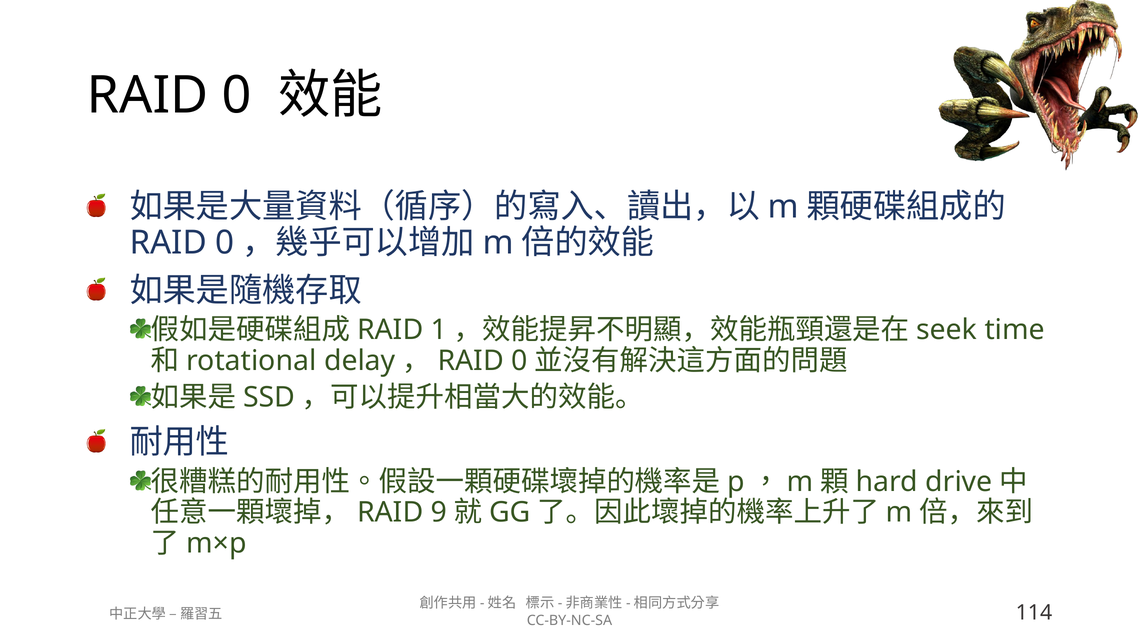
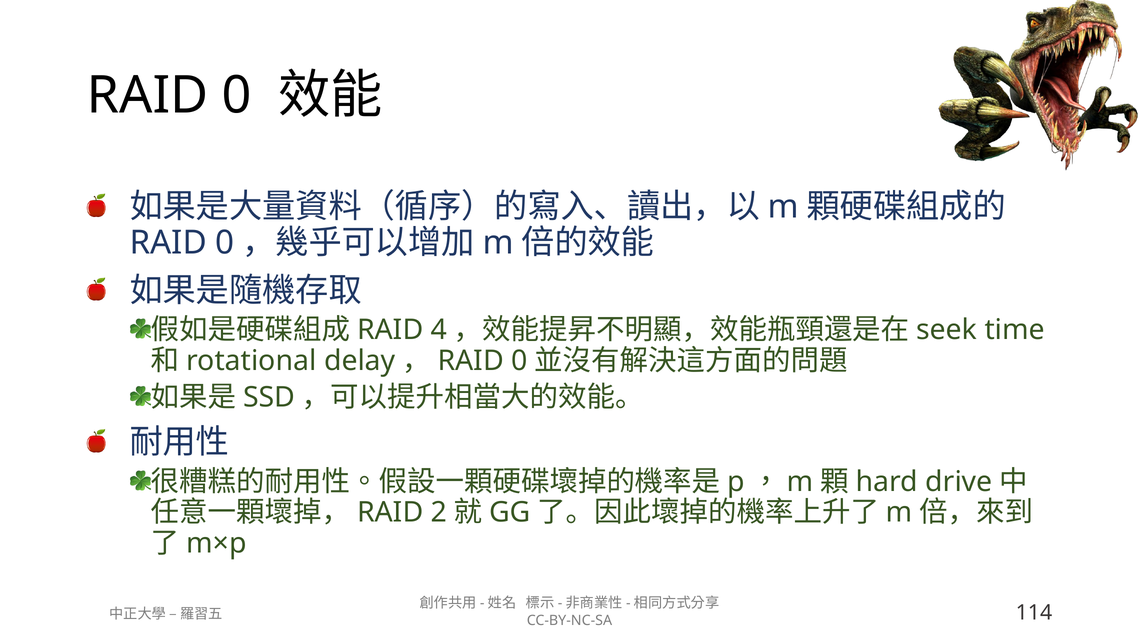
1: 1 -> 4
9: 9 -> 2
